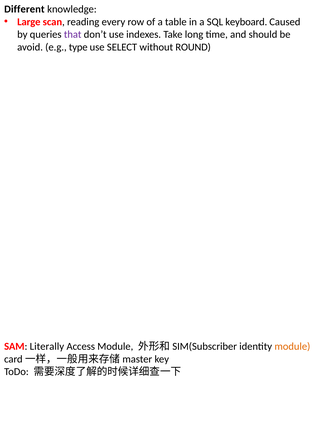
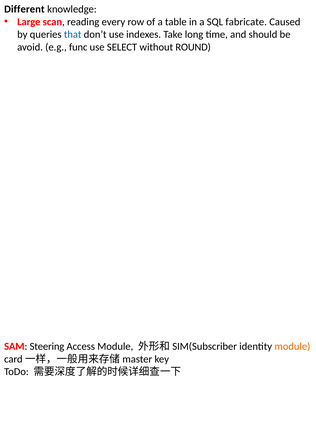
keyboard: keyboard -> fabricate
that colour: purple -> blue
type: type -> func
Literally: Literally -> Steering
